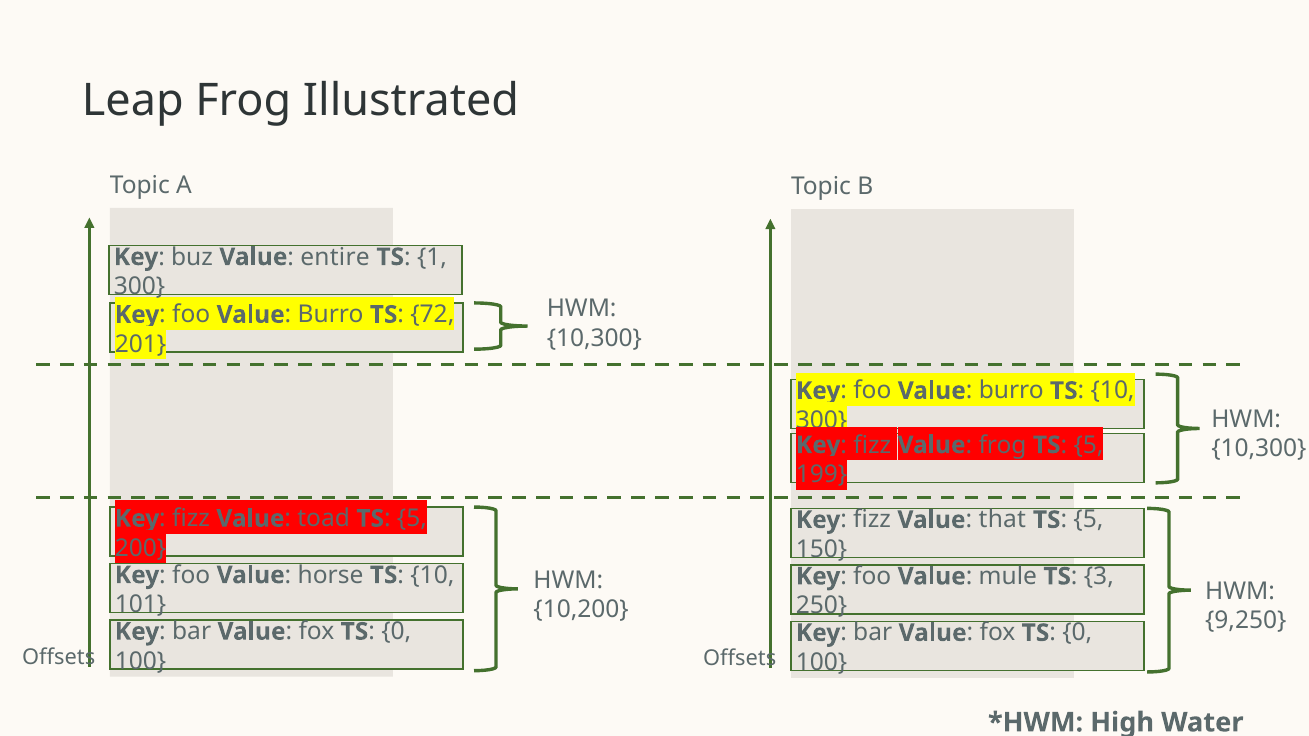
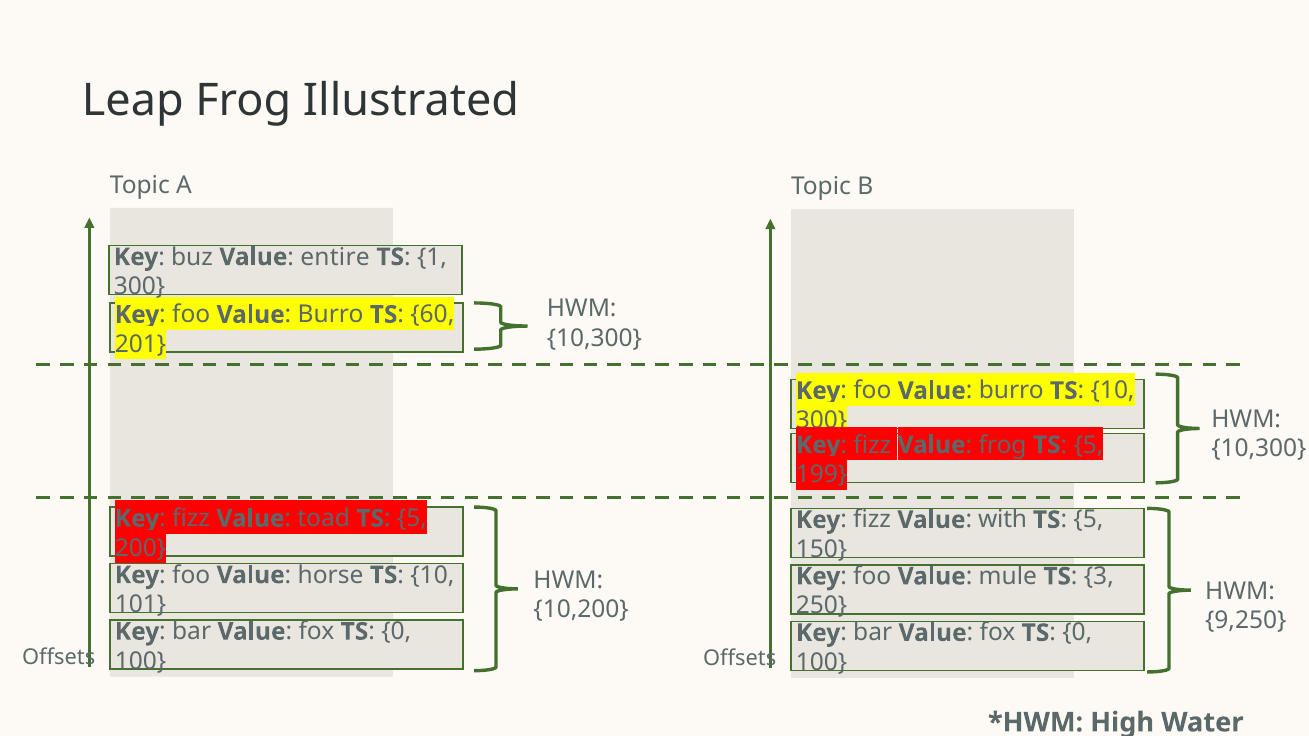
72: 72 -> 60
that: that -> with
